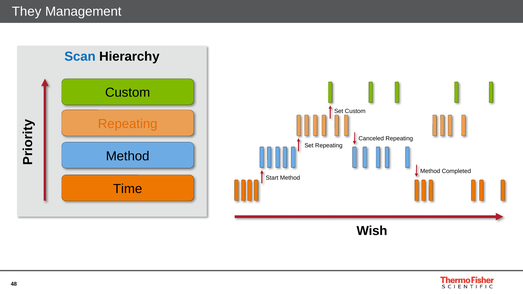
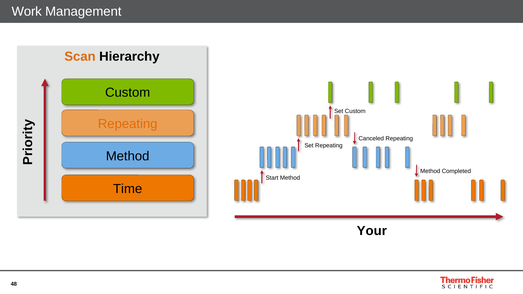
They: They -> Work
Scan colour: blue -> orange
Wish: Wish -> Your
